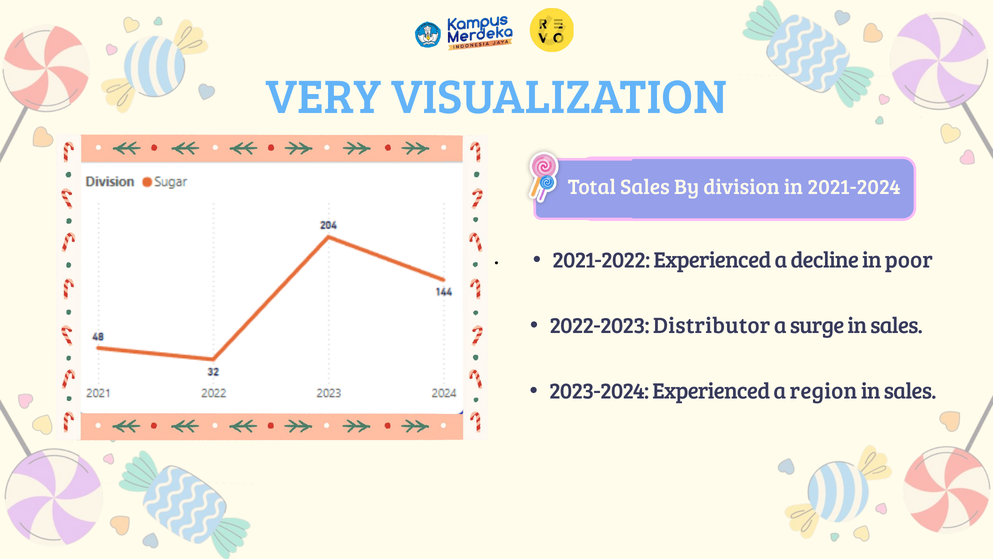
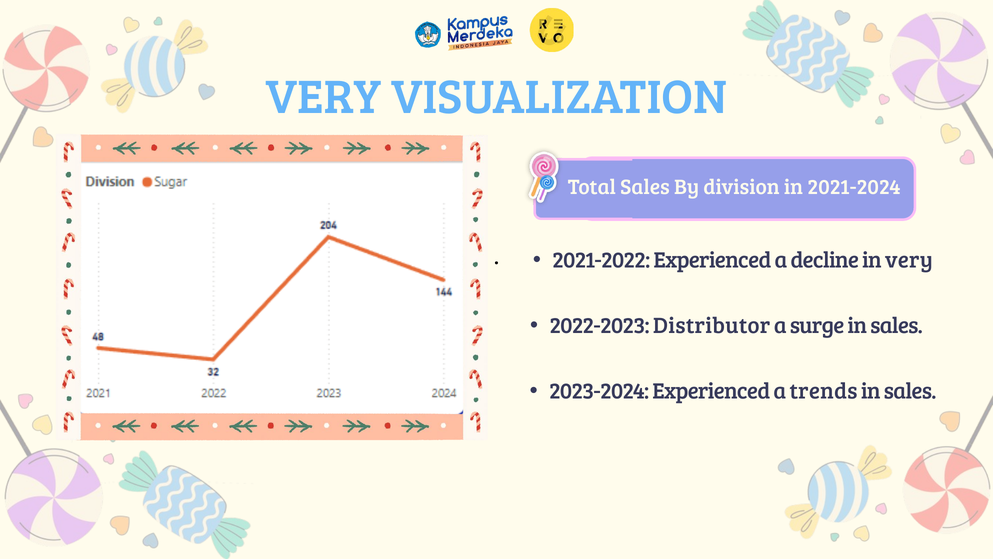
in poor: poor -> very
region: region -> trends
